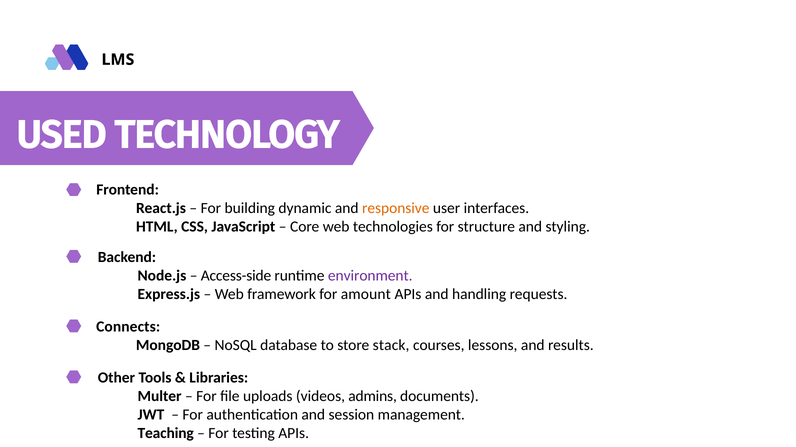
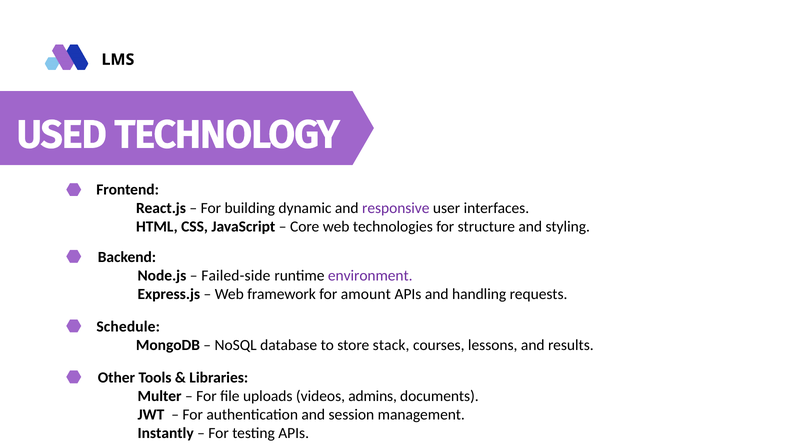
responsive colour: orange -> purple
Access-side: Access-side -> Failed-side
Connects: Connects -> Schedule
Teaching: Teaching -> Instantly
